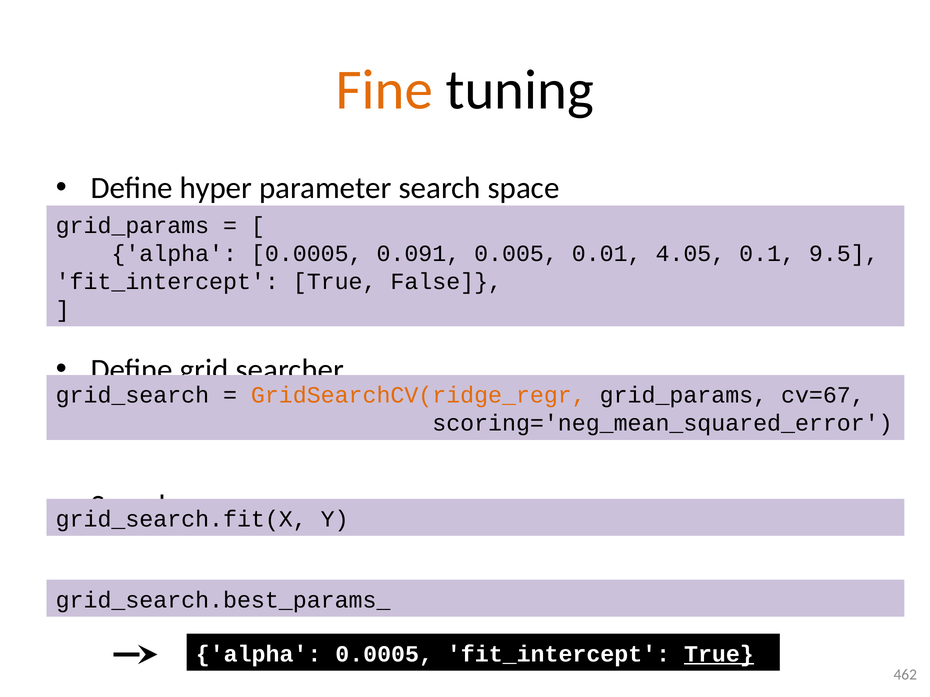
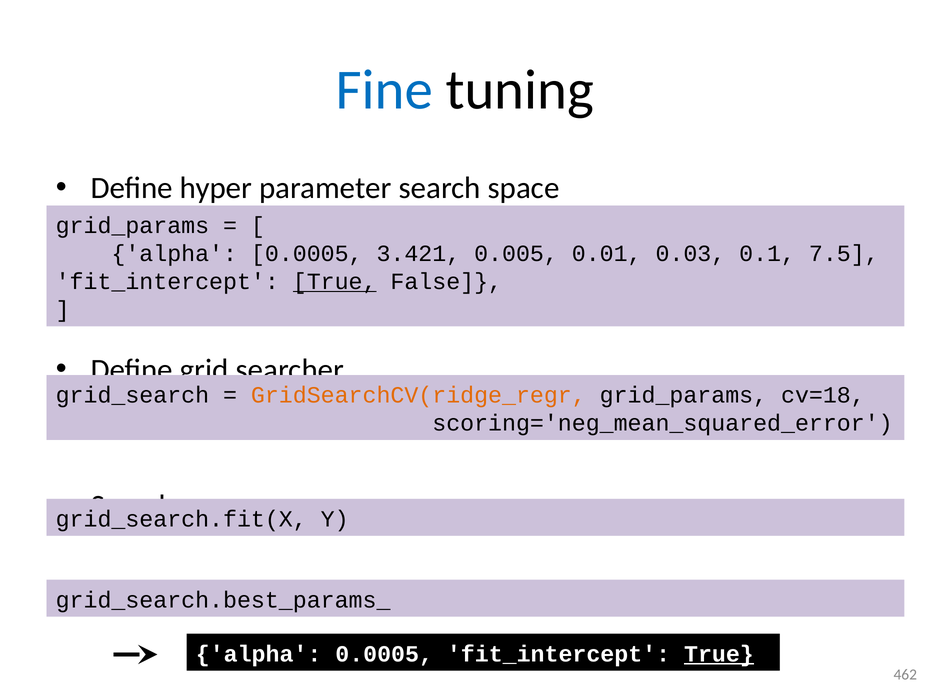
Fine colour: orange -> blue
0.091: 0.091 -> 3.421
4.05: 4.05 -> 0.03
9.5: 9.5 -> 7.5
True at (335, 282) underline: none -> present
cv=67: cv=67 -> cv=18
